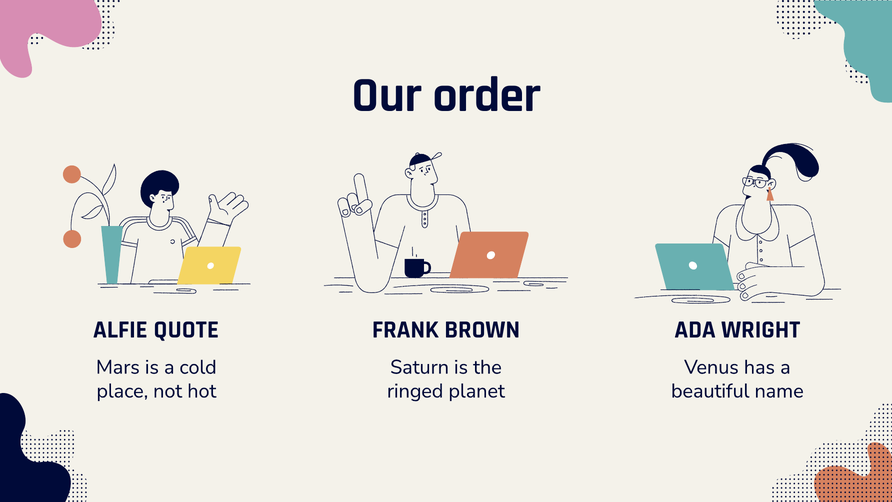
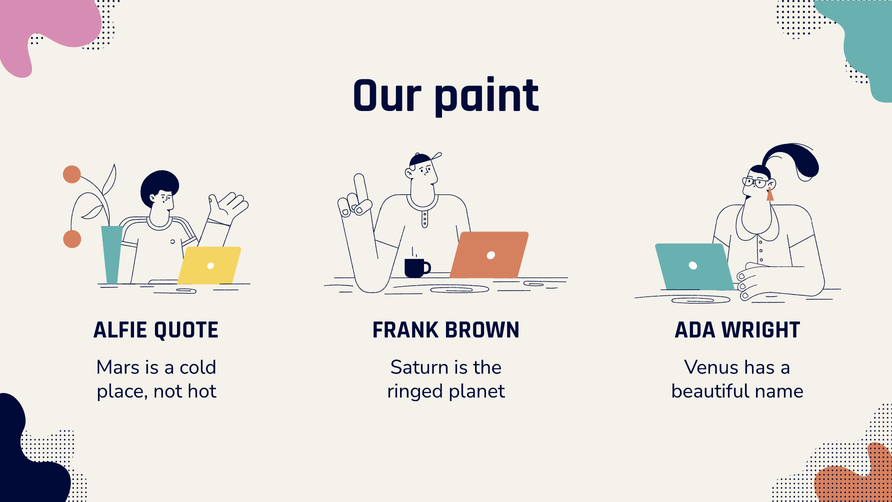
order: order -> paint
